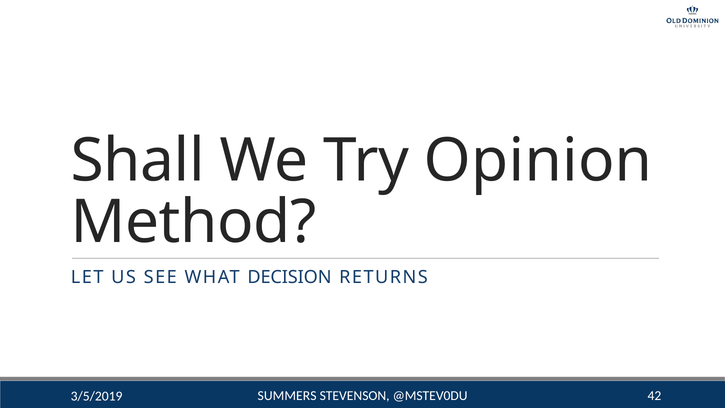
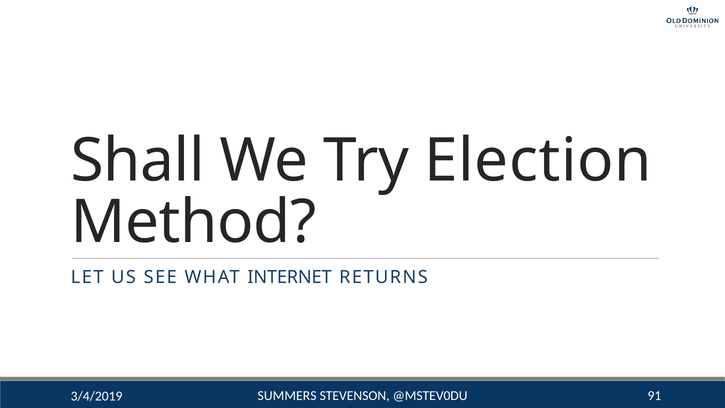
Opinion: Opinion -> Election
DECISION: DECISION -> INTERNET
42: 42 -> 91
3/5/2019: 3/5/2019 -> 3/4/2019
